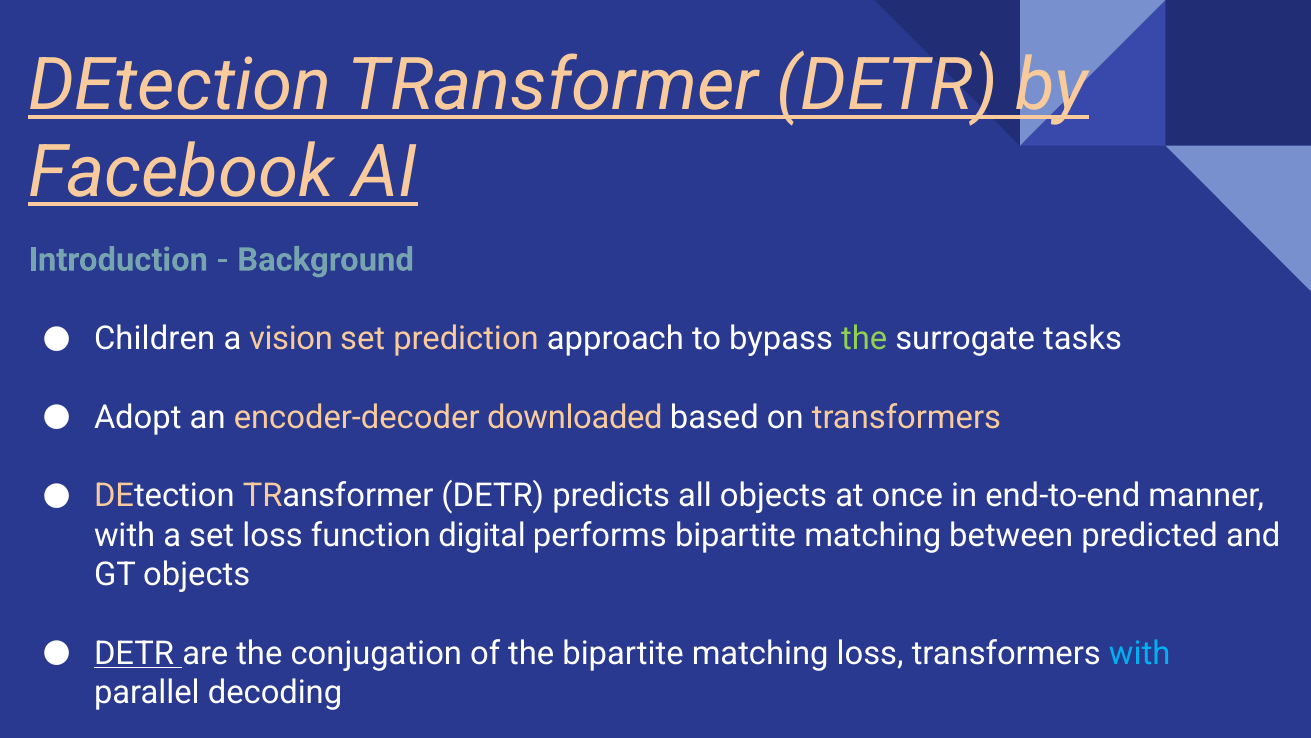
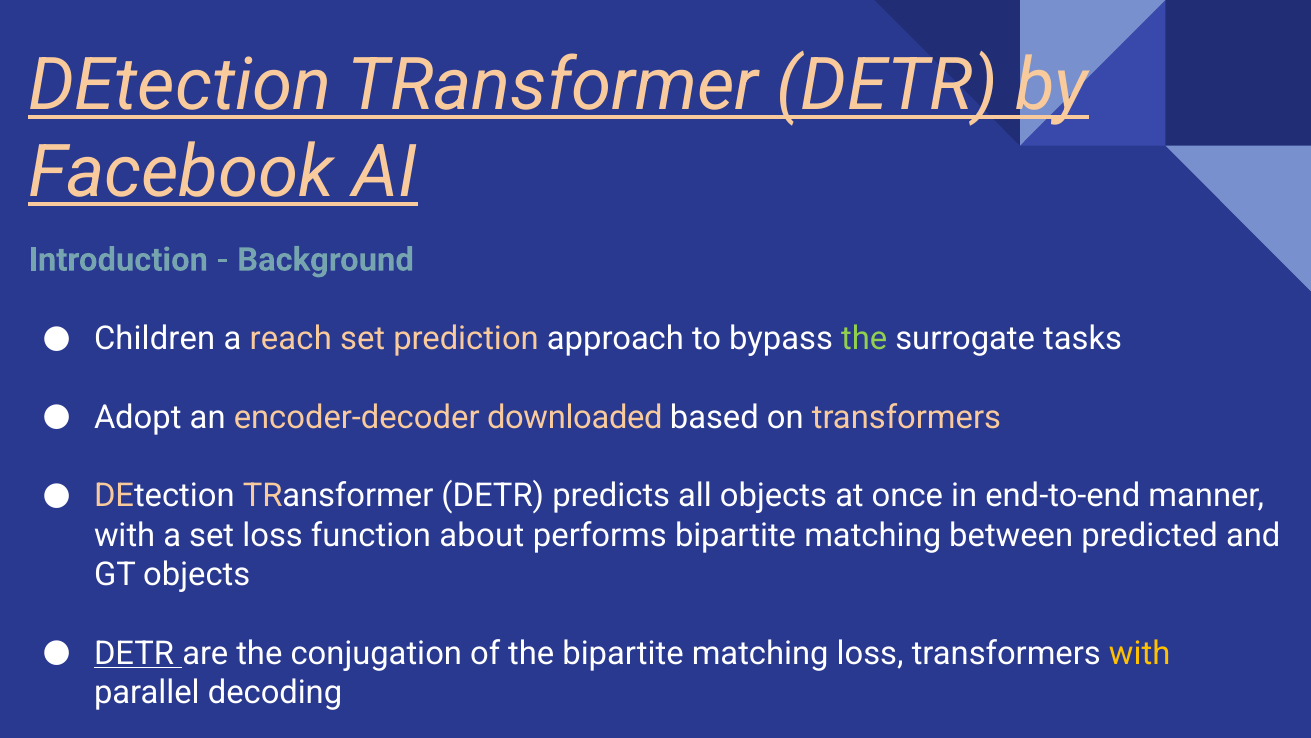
vision: vision -> reach
digital: digital -> about
with at (1140, 653) colour: light blue -> yellow
